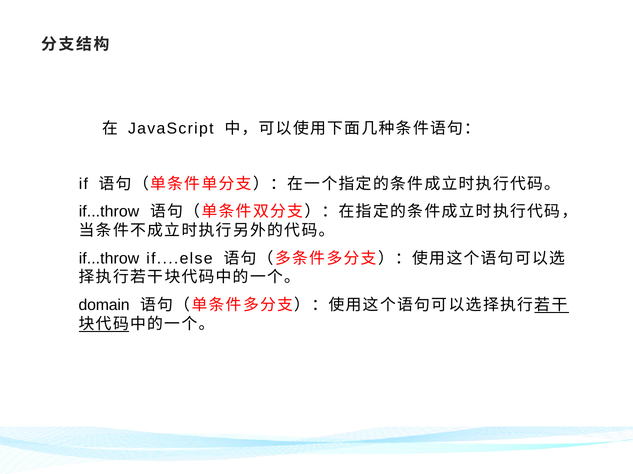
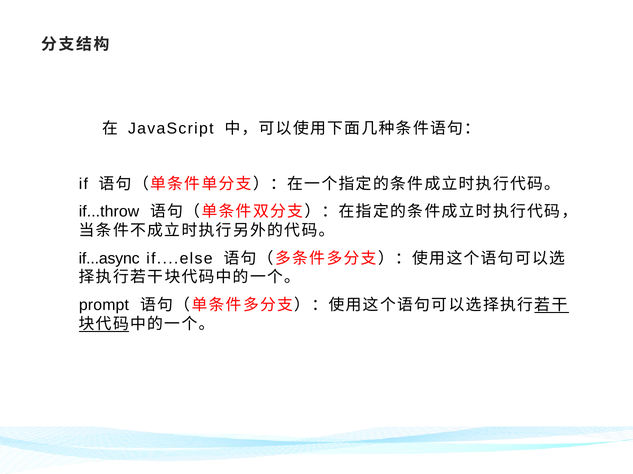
if...throw at (109, 259): if...throw -> if...async
domain: domain -> prompt
